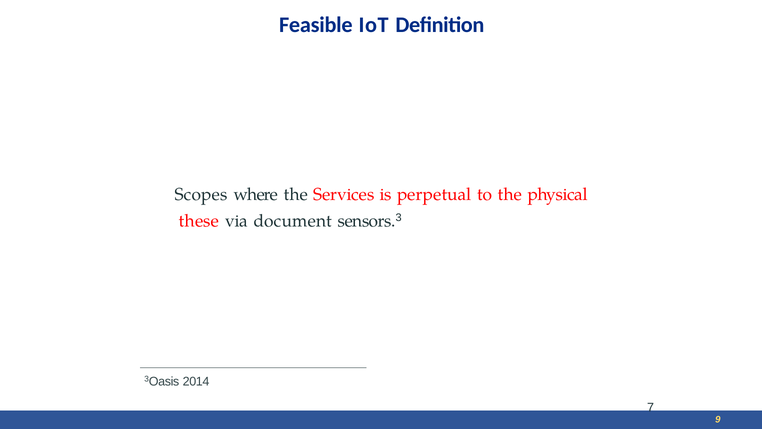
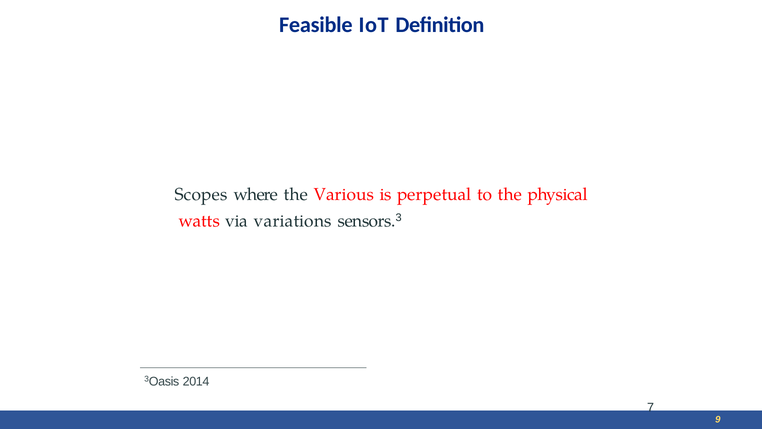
Services: Services -> Various
these: these -> watts
document: document -> variations
